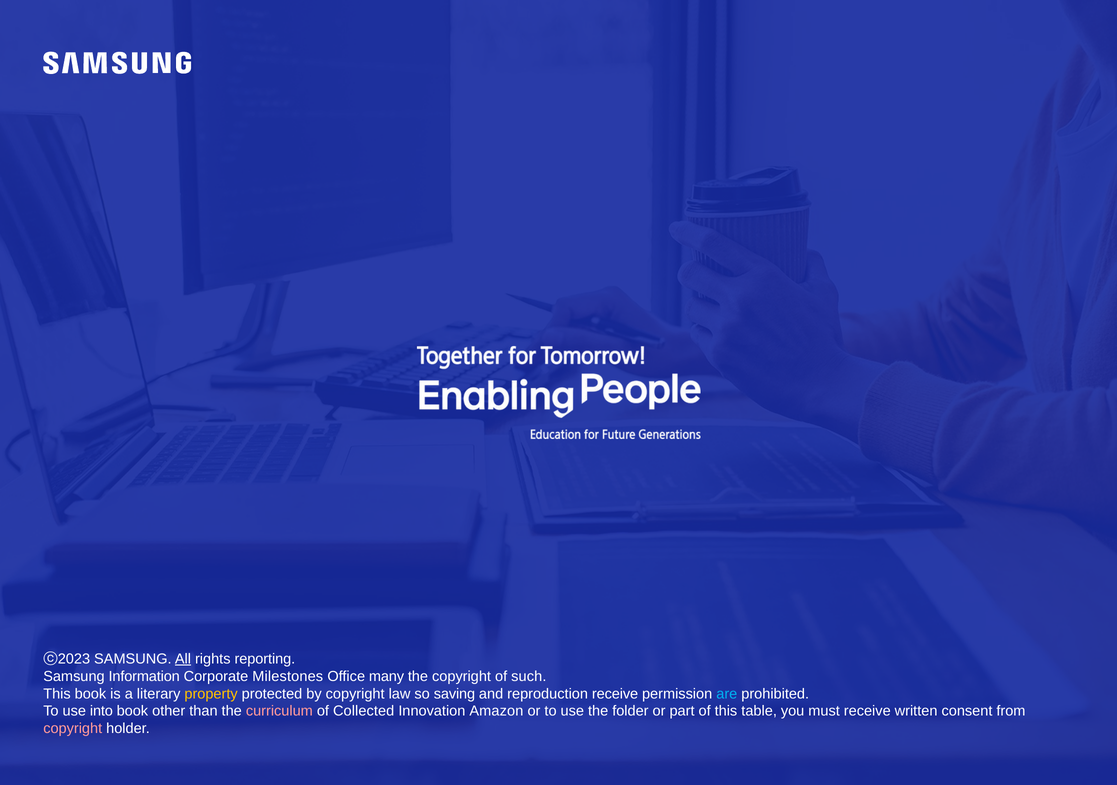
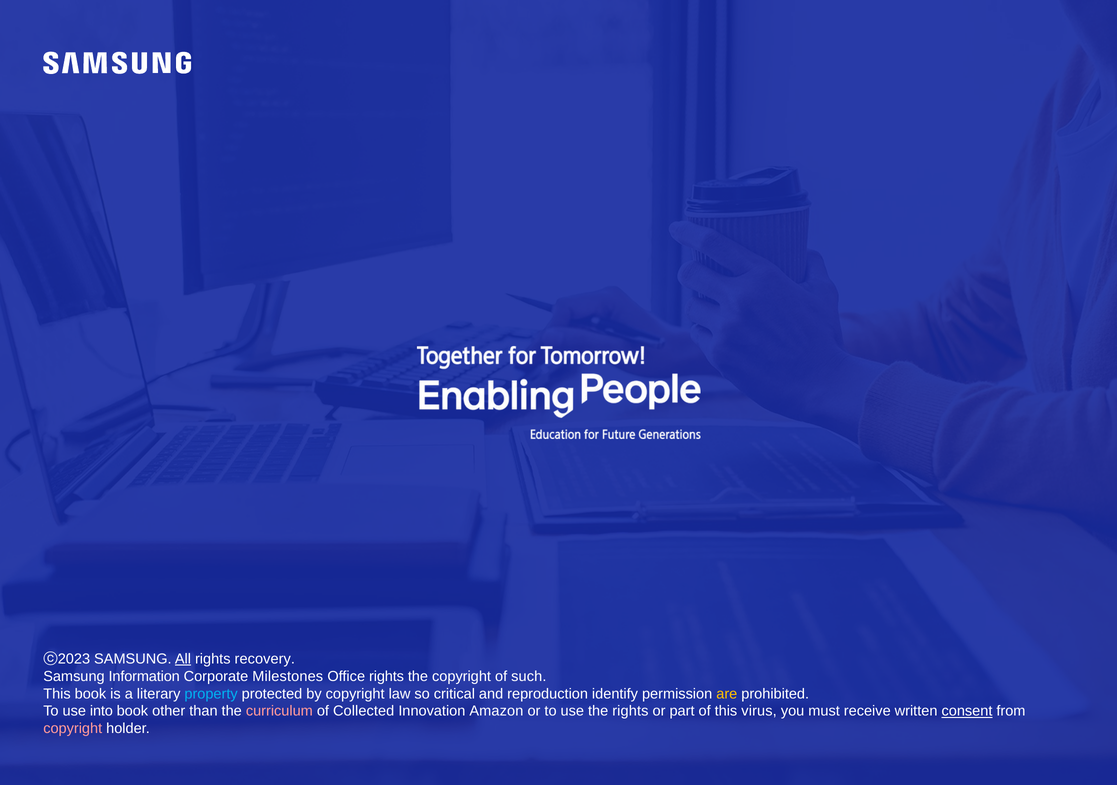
reporting: reporting -> recovery
Office many: many -> rights
property colour: yellow -> light blue
saving: saving -> critical
reproduction receive: receive -> identify
are colour: light blue -> yellow
the folder: folder -> rights
table: table -> virus
consent underline: none -> present
